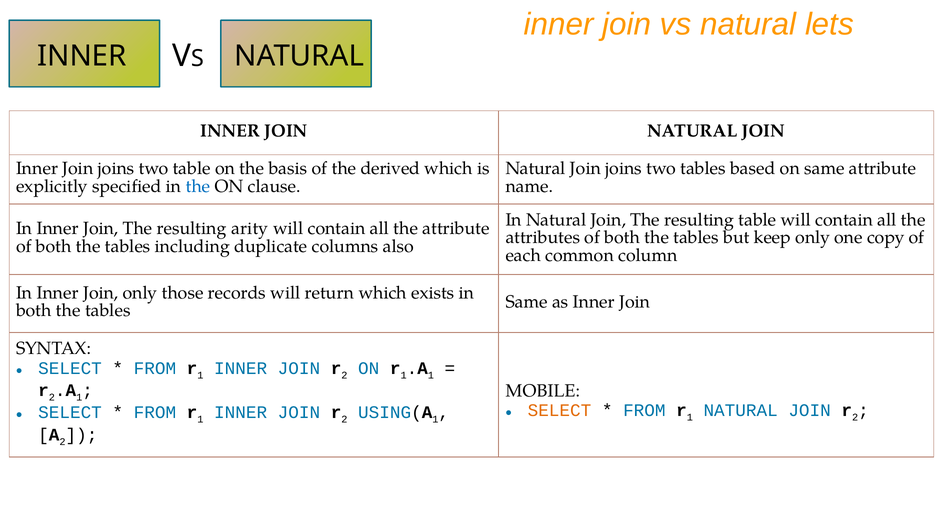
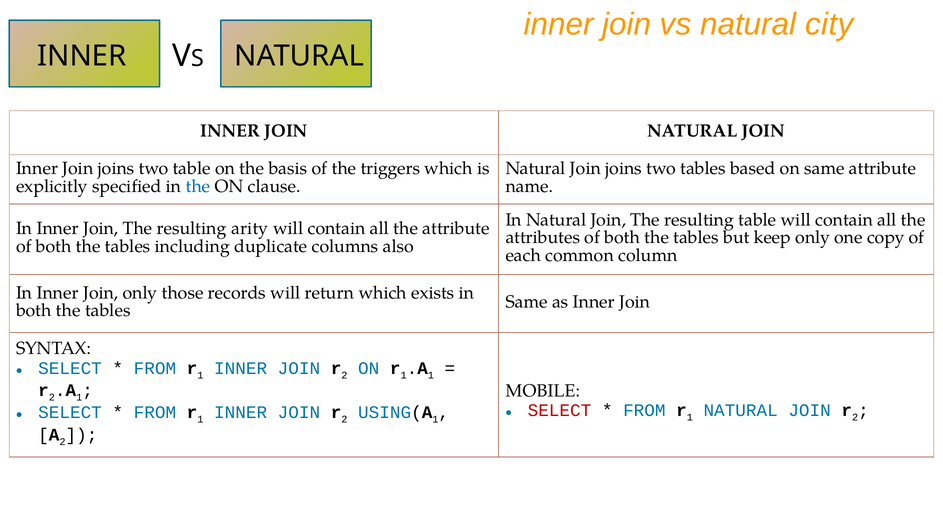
lets: lets -> city
derived: derived -> triggers
SELECT at (559, 411) colour: orange -> red
